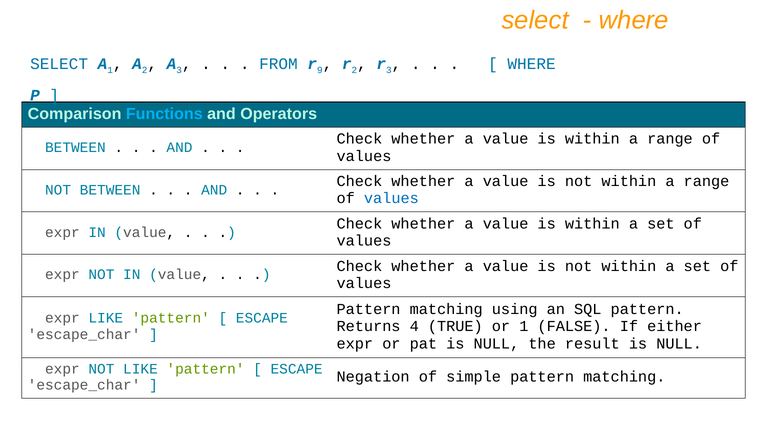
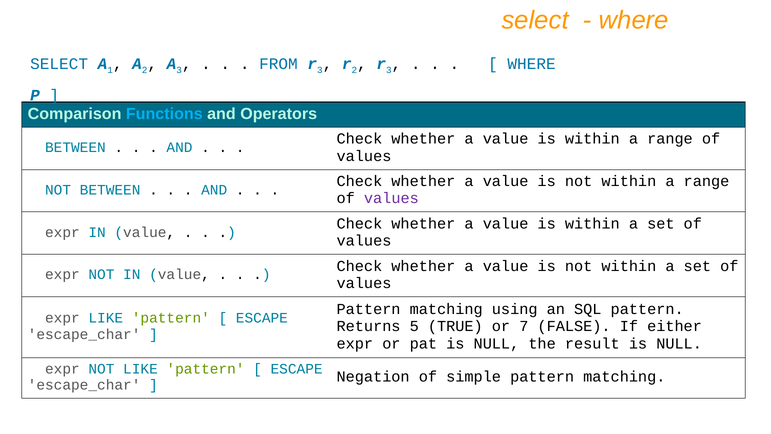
9 at (320, 70): 9 -> 3
values at (391, 198) colour: blue -> purple
4: 4 -> 5
or 1: 1 -> 7
